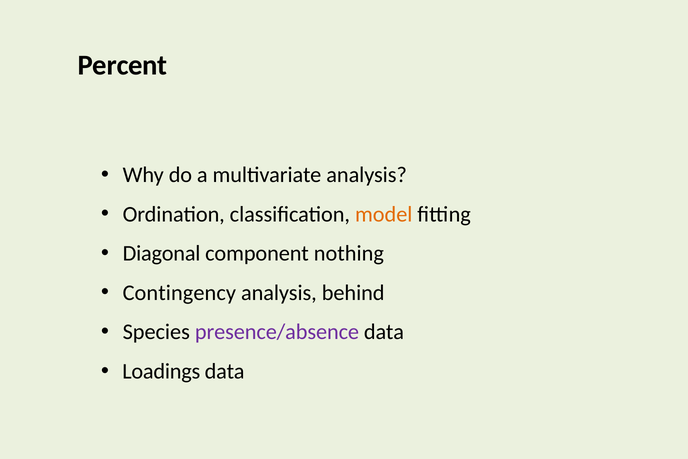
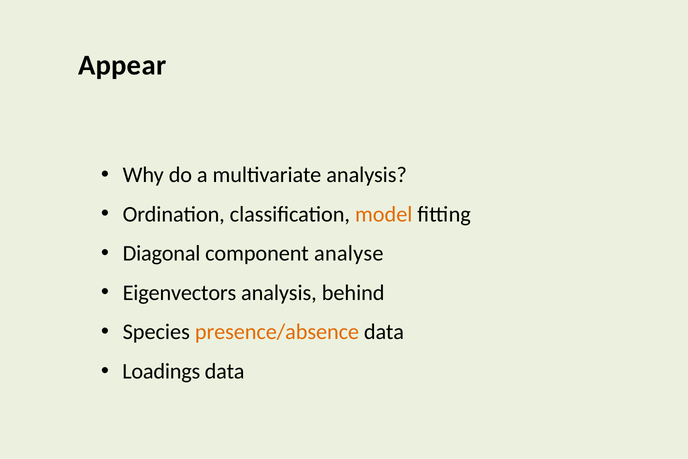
Percent: Percent -> Appear
nothing: nothing -> analyse
Contingency: Contingency -> Eigenvectors
presence/absence colour: purple -> orange
